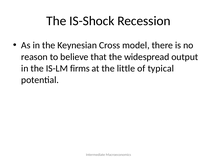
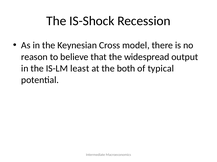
firms: firms -> least
little: little -> both
